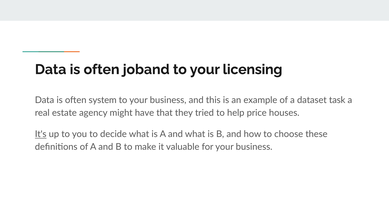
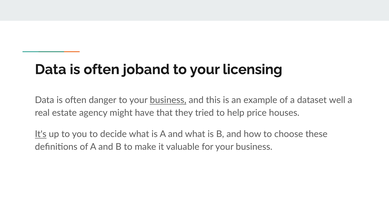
system: system -> danger
business at (168, 100) underline: none -> present
task: task -> well
